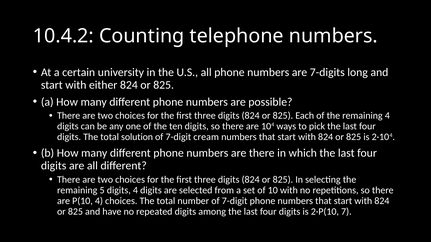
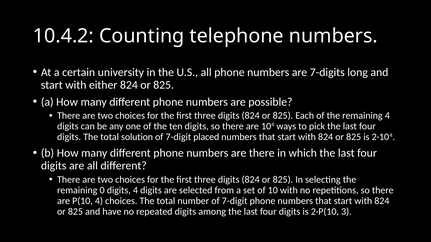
cream: cream -> placed
5: 5 -> 0
7: 7 -> 3
